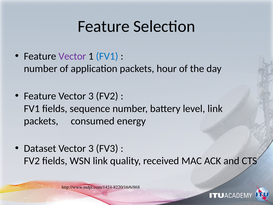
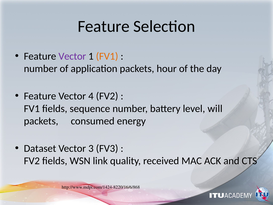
FV1 at (107, 56) colour: blue -> orange
Feature Vector 3: 3 -> 4
level link: link -> will
